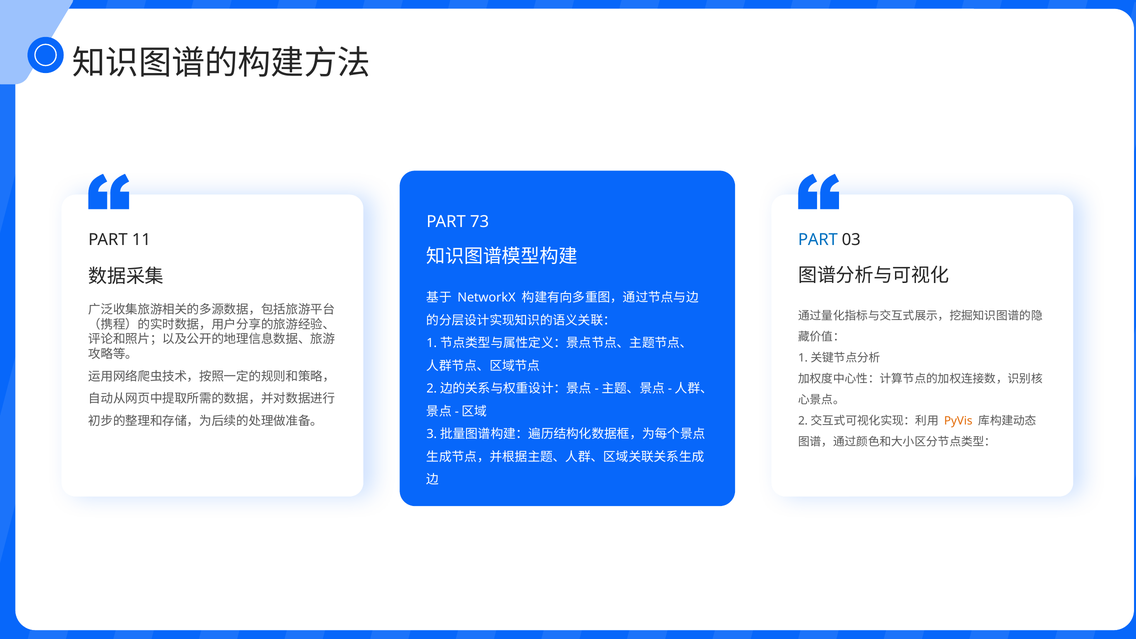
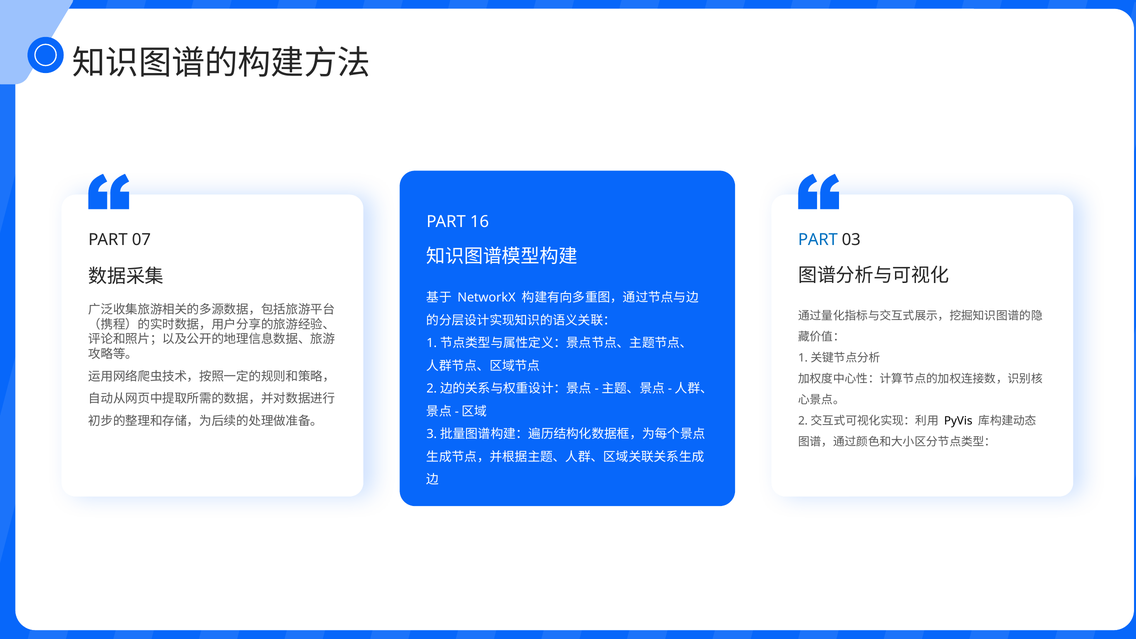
73: 73 -> 16
11: 11 -> 07
PyVis colour: orange -> black
